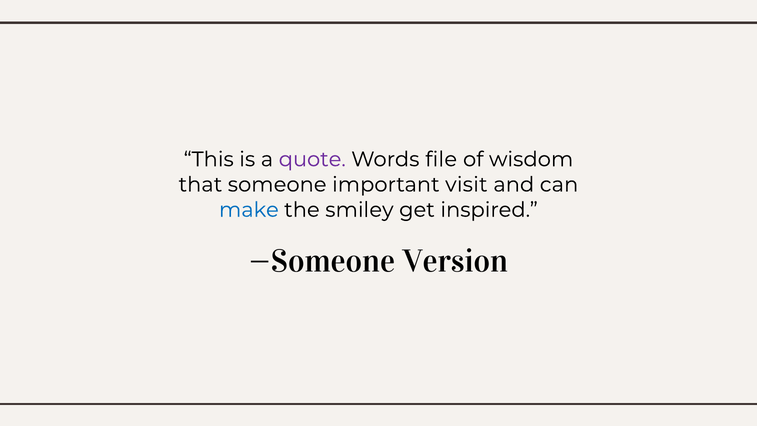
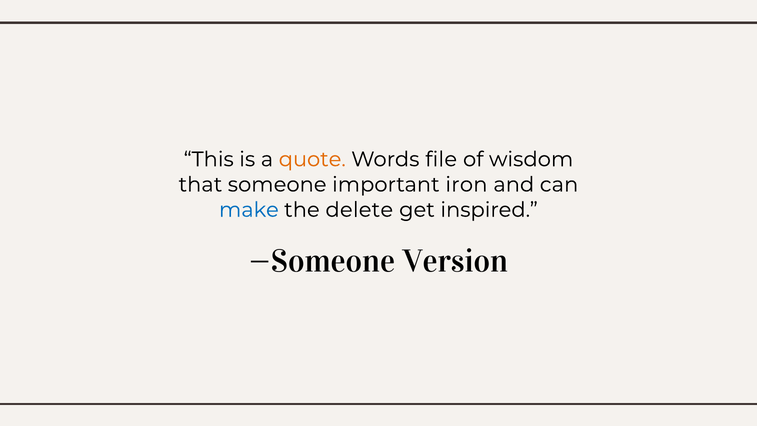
quote colour: purple -> orange
visit: visit -> iron
smiley: smiley -> delete
